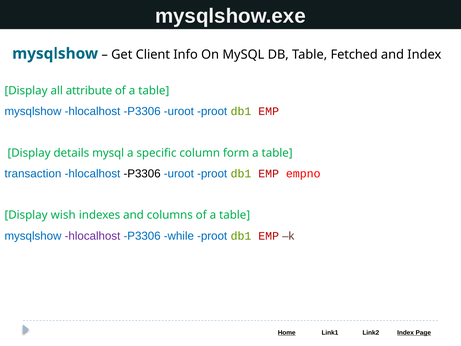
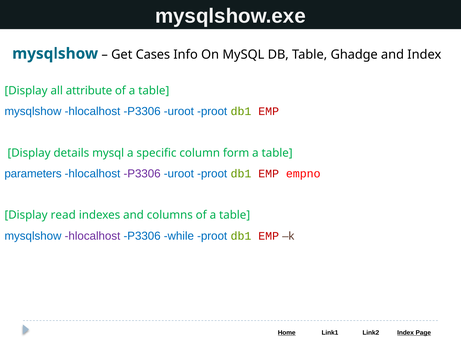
Client: Client -> Cases
Fetched: Fetched -> Ghadge
transaction: transaction -> parameters
P3306 at (142, 174) colour: black -> purple
wish: wish -> read
